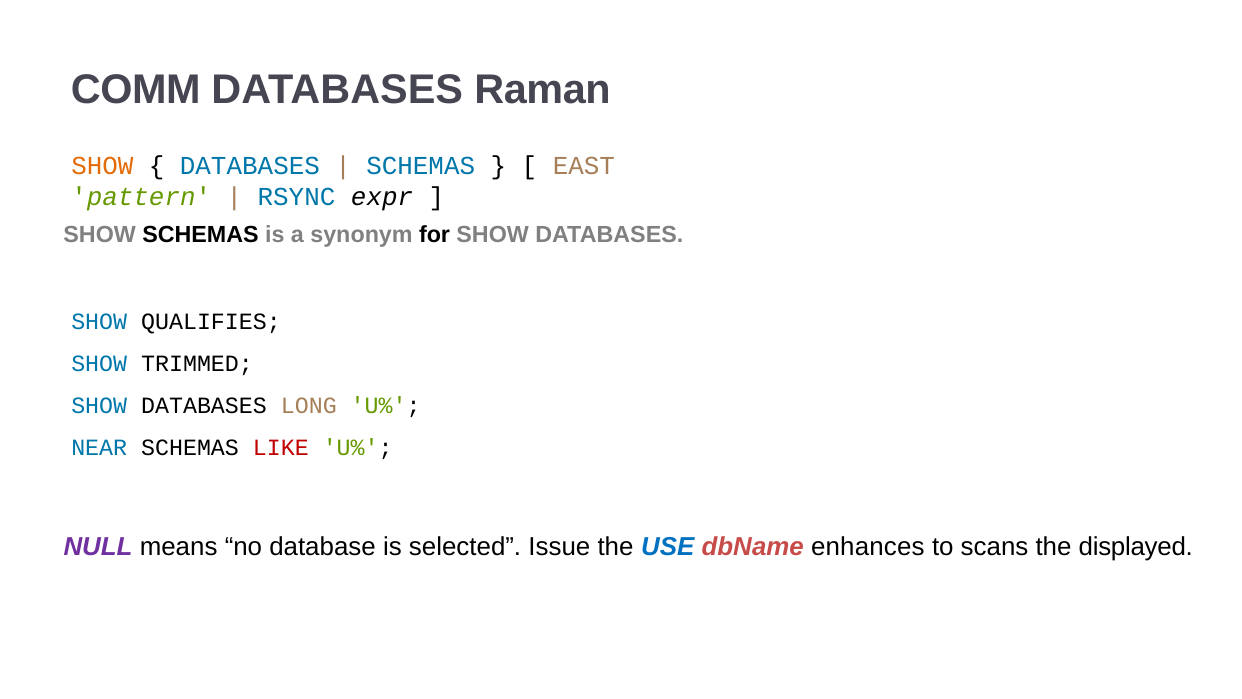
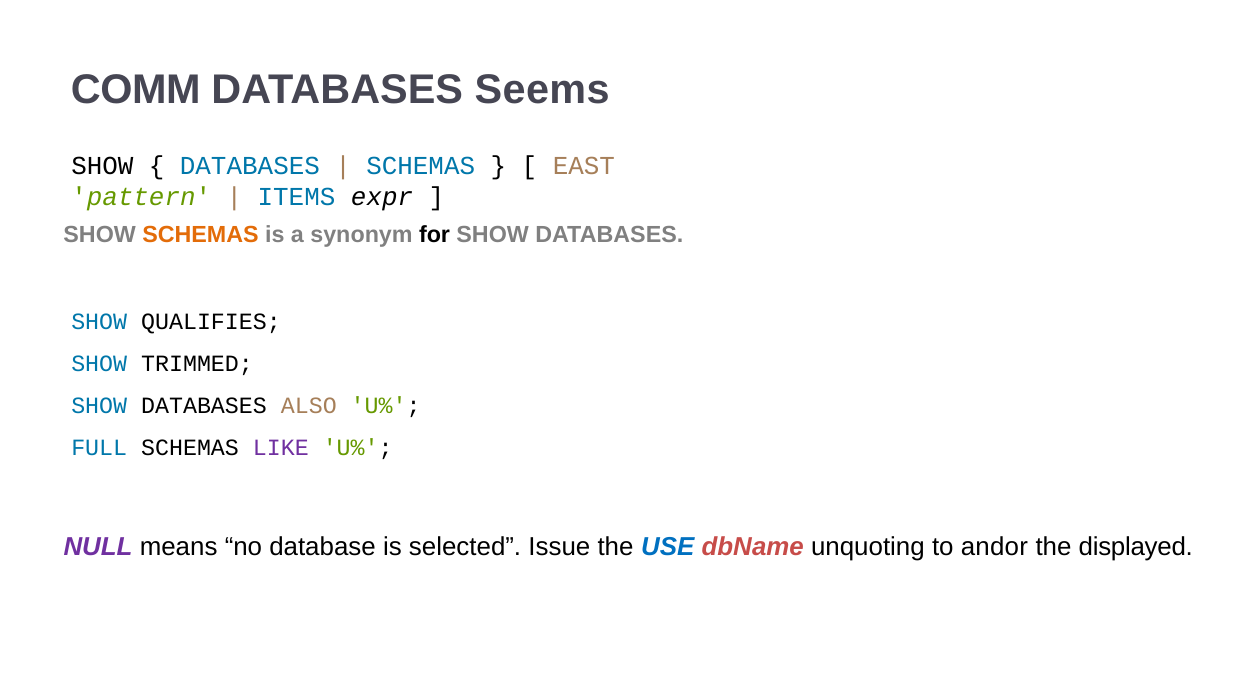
Raman: Raman -> Seems
SHOW at (102, 166) colour: orange -> black
RSYNC: RSYNC -> ITEMS
SCHEMAS at (201, 234) colour: black -> orange
LONG: LONG -> ALSO
NEAR: NEAR -> FULL
LIKE colour: red -> purple
enhances: enhances -> unquoting
scans: scans -> andor
